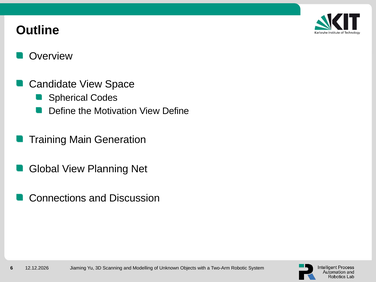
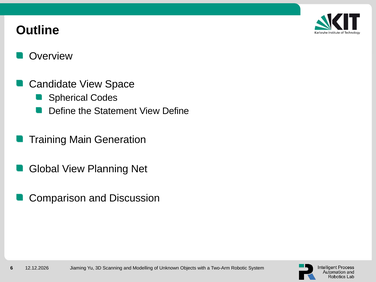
Motivation: Motivation -> Statement
Connections: Connections -> Comparison
